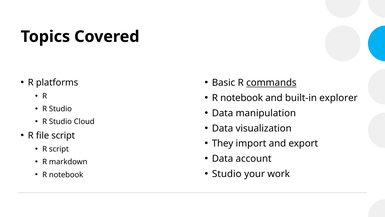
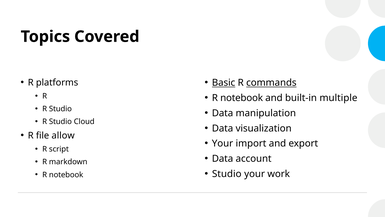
Basic underline: none -> present
explorer: explorer -> multiple
file script: script -> allow
They at (223, 143): They -> Your
